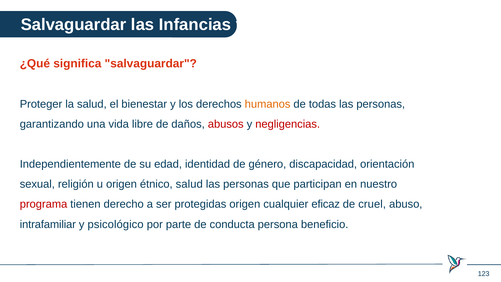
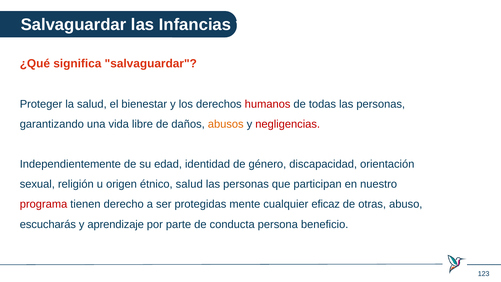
humanos colour: orange -> red
abusos colour: red -> orange
protegidas origen: origen -> mente
cruel: cruel -> otras
intrafamiliar: intrafamiliar -> escucharás
psicológico: psicológico -> aprendizaje
